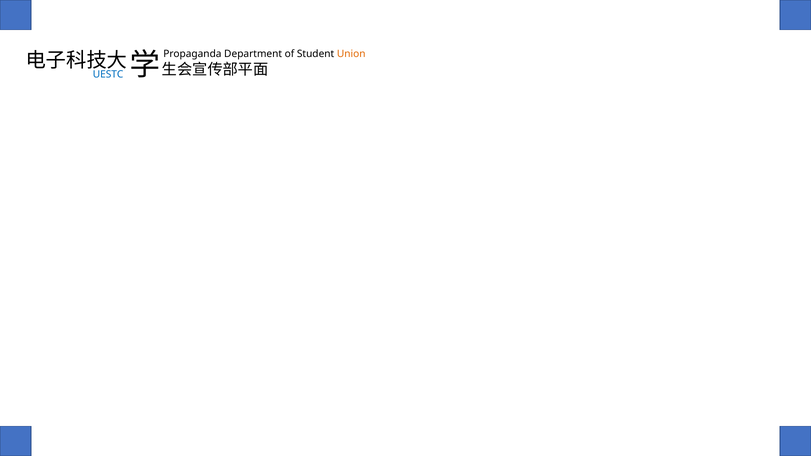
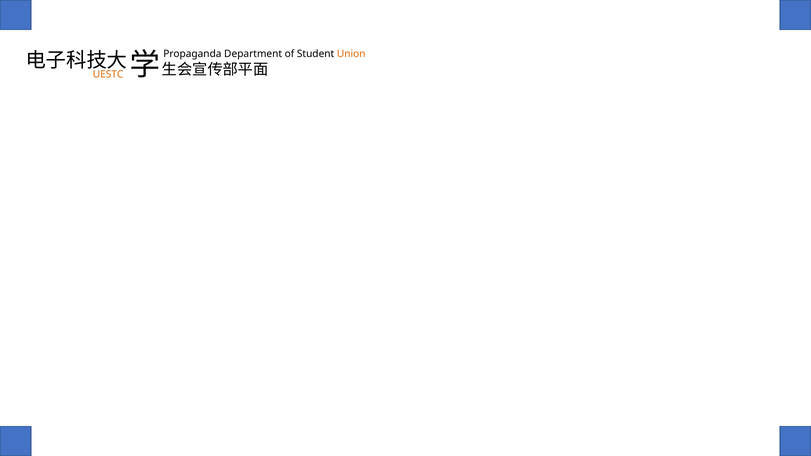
UESTC colour: blue -> orange
